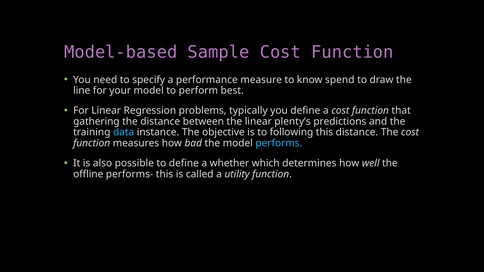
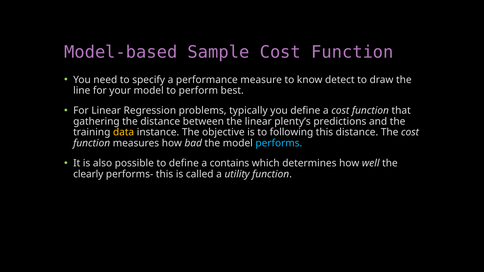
spend: spend -> detect
data colour: light blue -> yellow
whether: whether -> contains
offline: offline -> clearly
